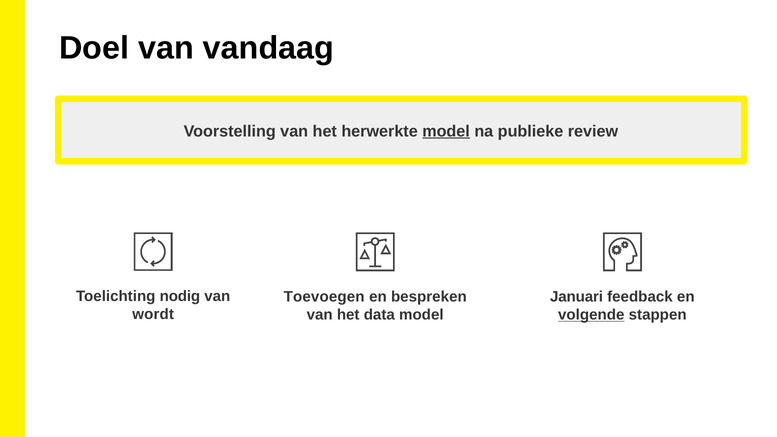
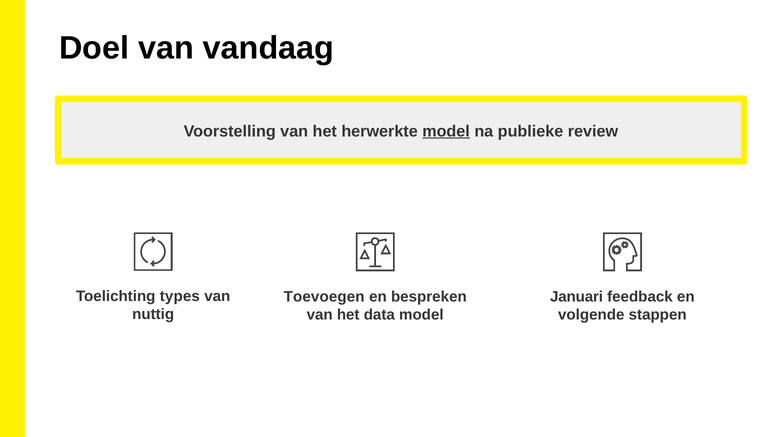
nodig: nodig -> types
wordt: wordt -> nuttig
volgende underline: present -> none
